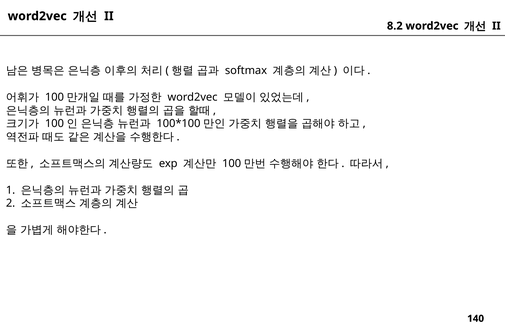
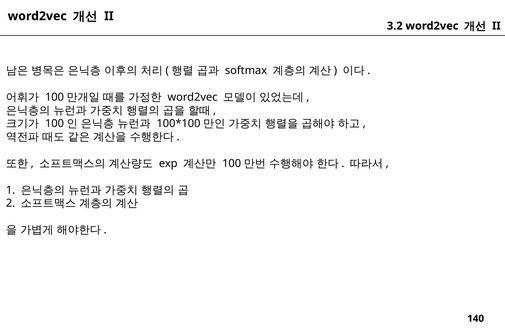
8.2: 8.2 -> 3.2
